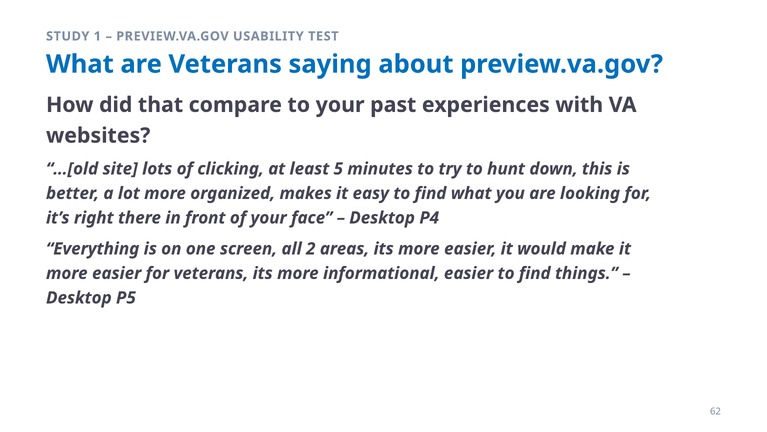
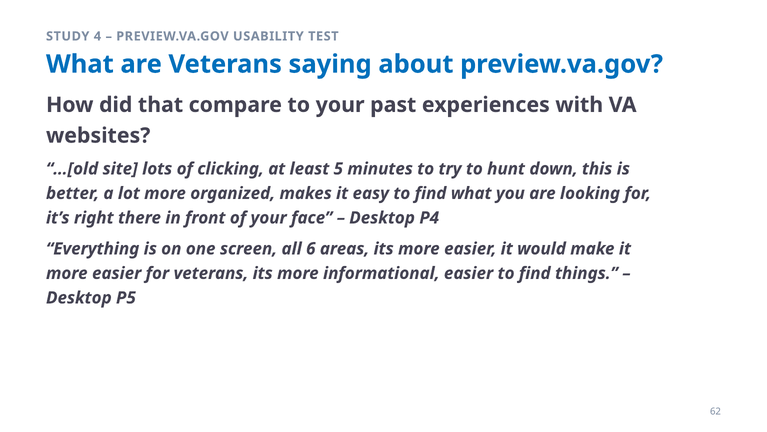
1: 1 -> 4
2: 2 -> 6
